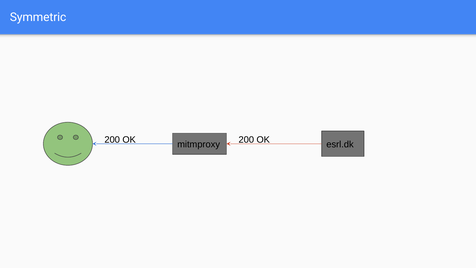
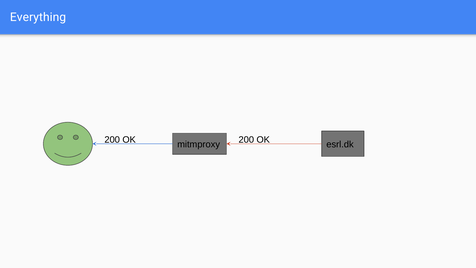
Symmetric: Symmetric -> Everything
